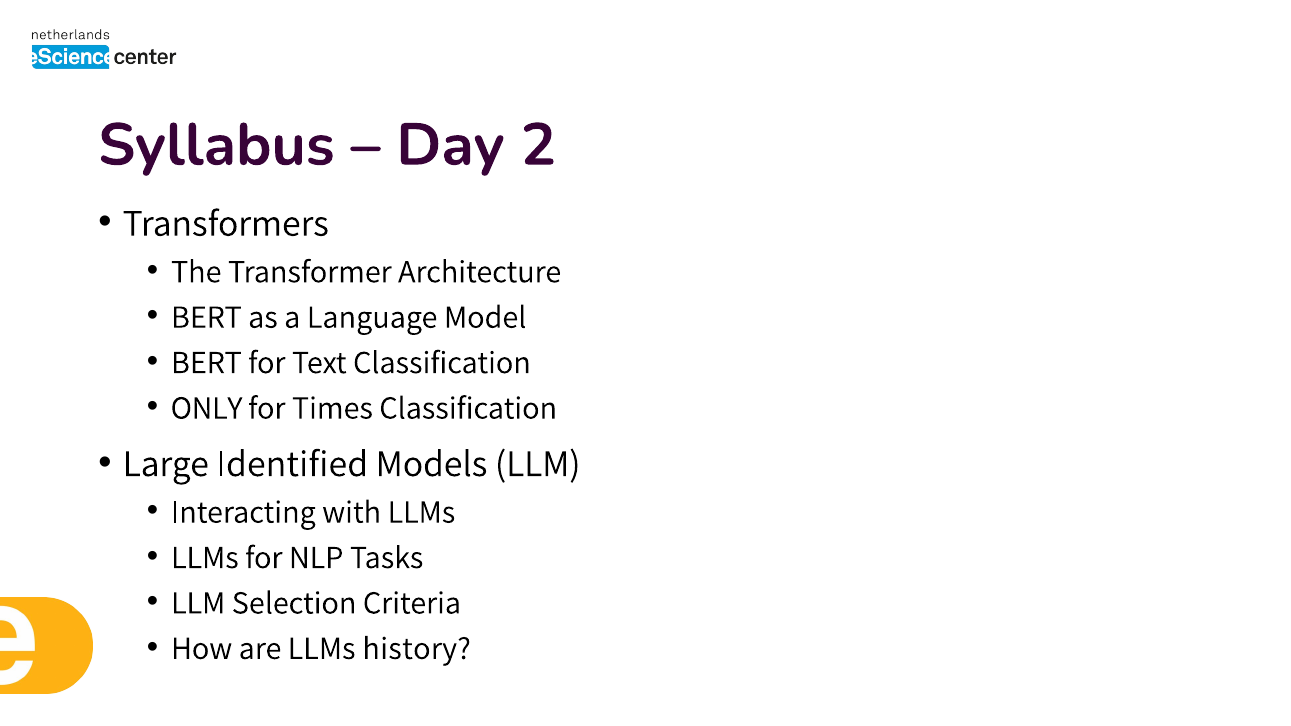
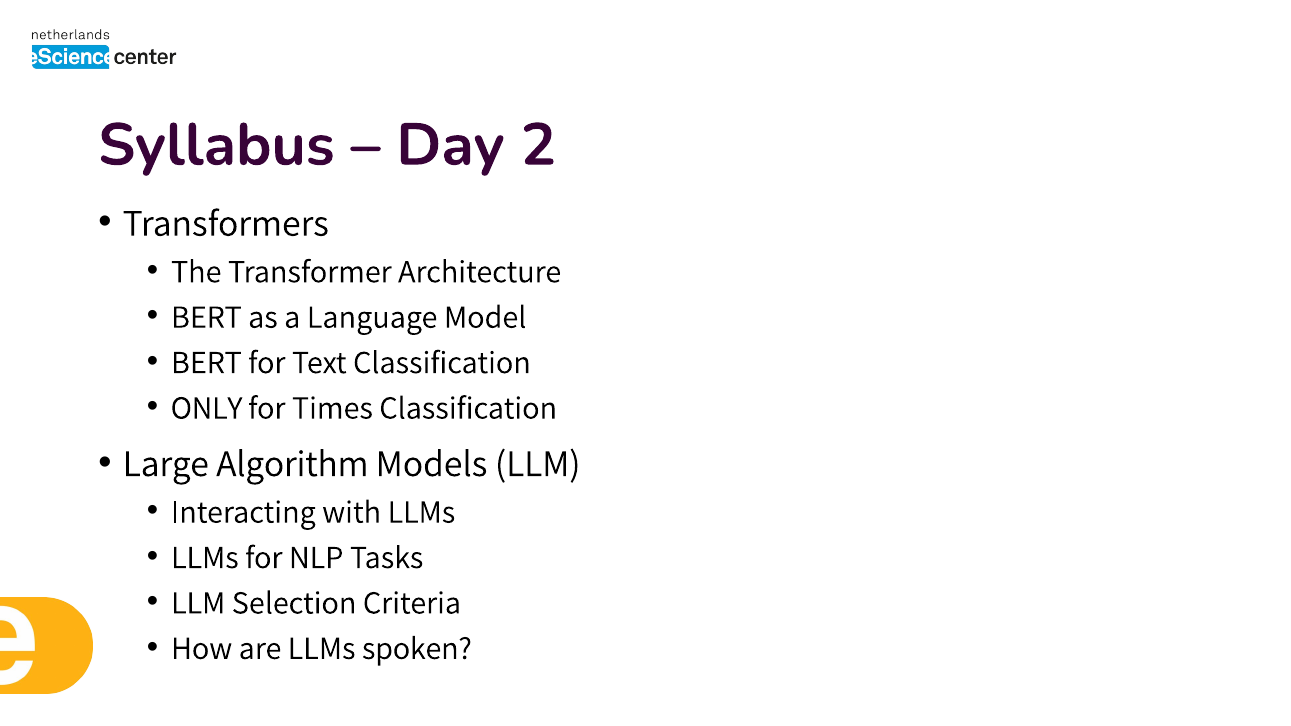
Identified: Identified -> Algorithm
history: history -> spoken
